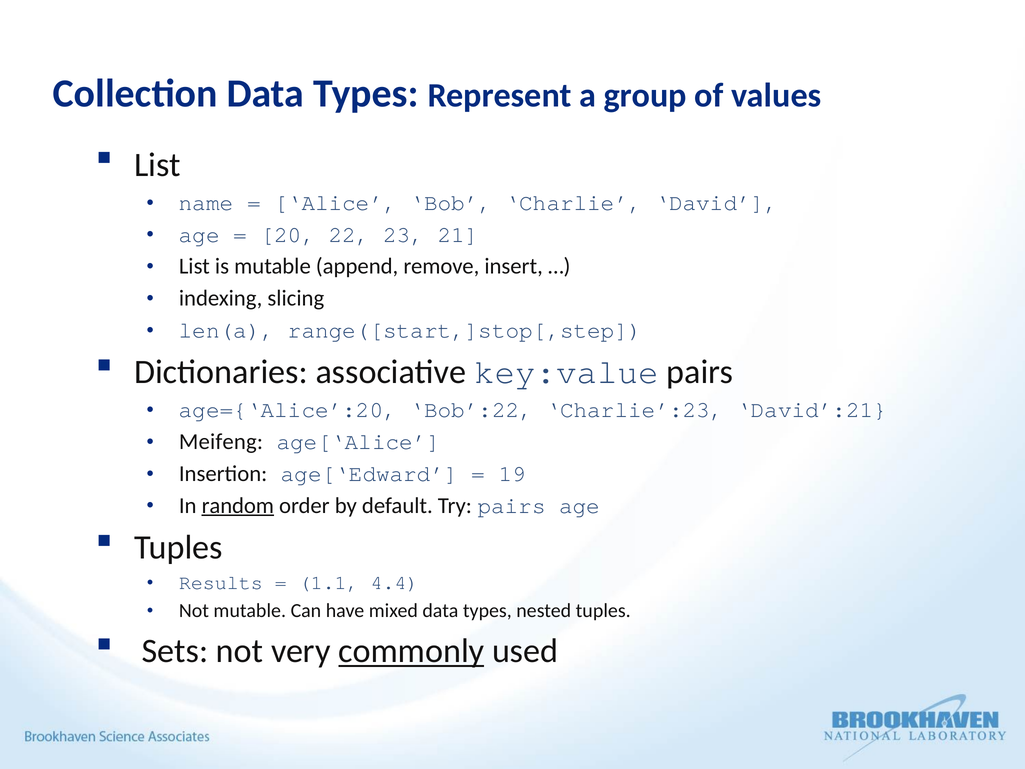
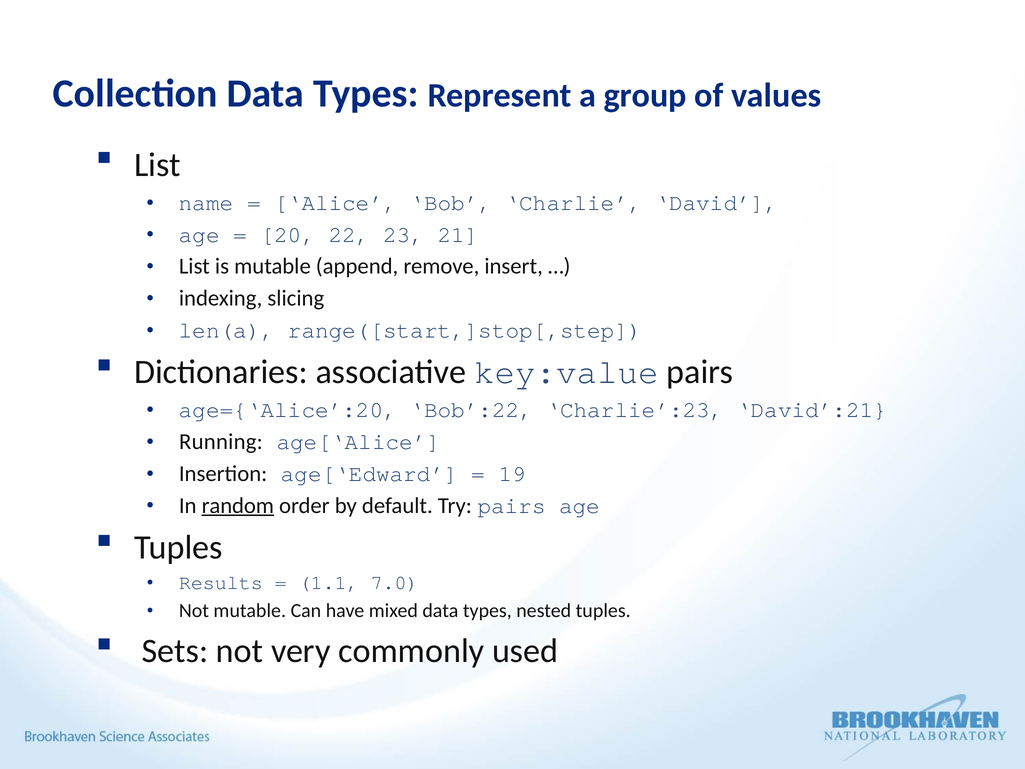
Meifeng: Meifeng -> Running
4.4: 4.4 -> 7.0
commonly underline: present -> none
